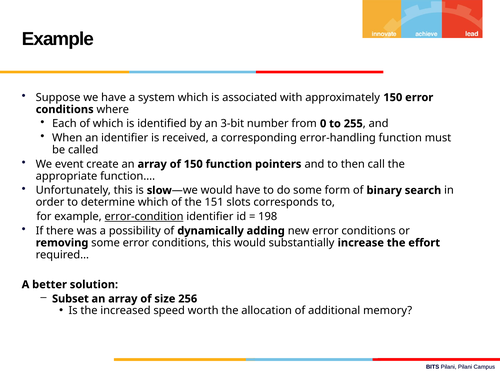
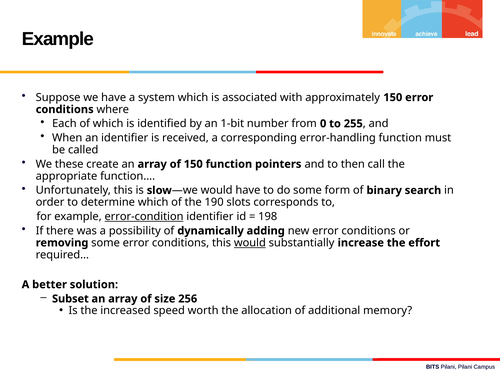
3-bit: 3-bit -> 1-bit
event: event -> these
151: 151 -> 190
would at (250, 243) underline: none -> present
